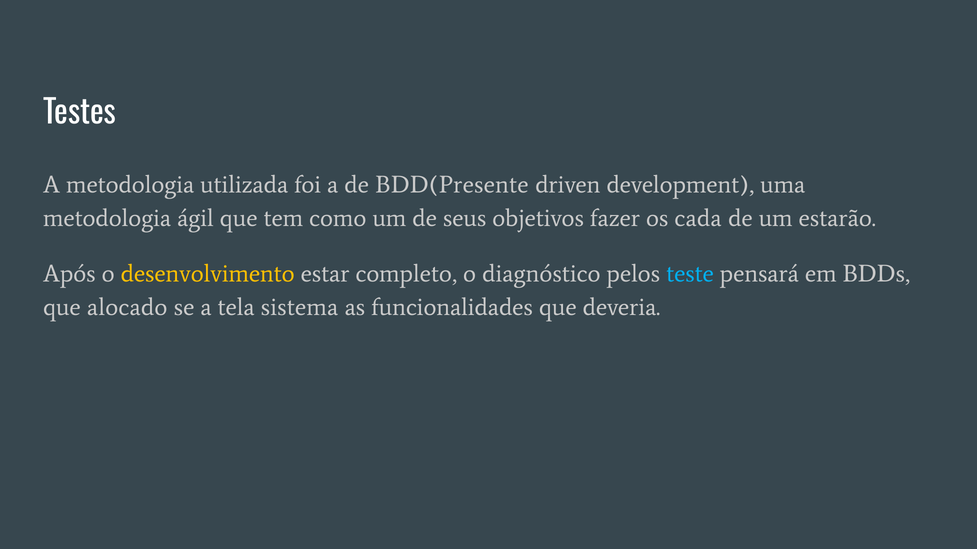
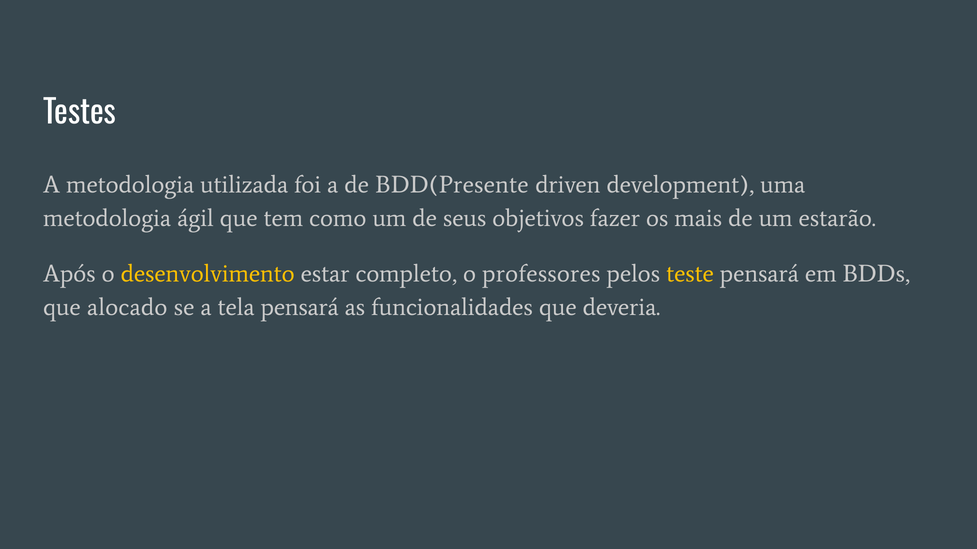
cada: cada -> mais
diagnóstico: diagnóstico -> professores
teste colour: light blue -> yellow
tela sistema: sistema -> pensará
